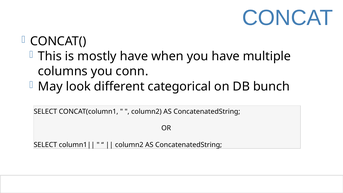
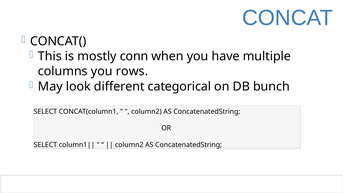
mostly have: have -> conn
conn: conn -> rows
